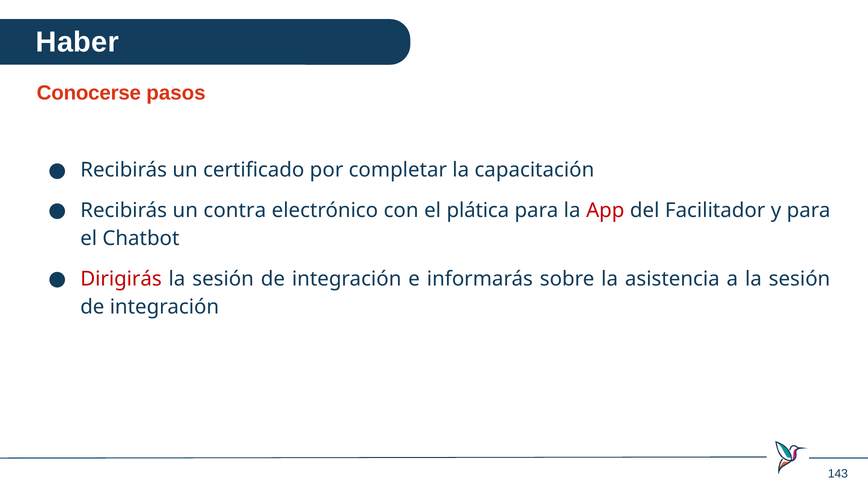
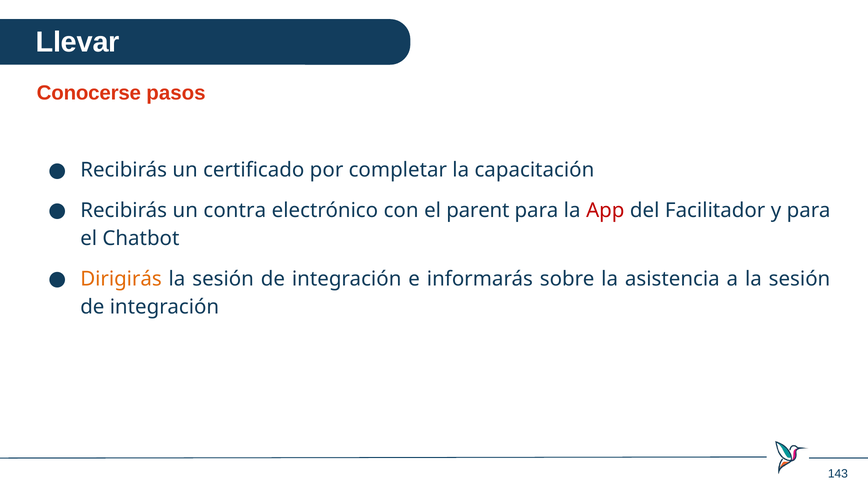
Haber: Haber -> Llevar
plática: plática -> parent
Dirigirás colour: red -> orange
